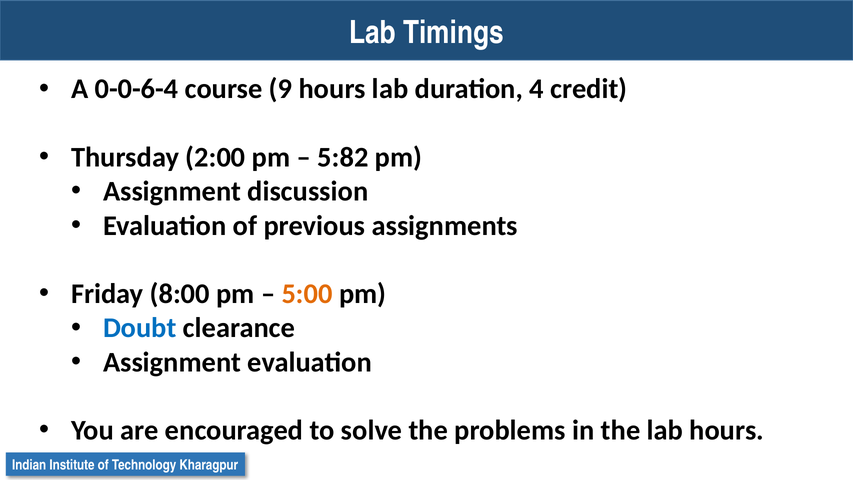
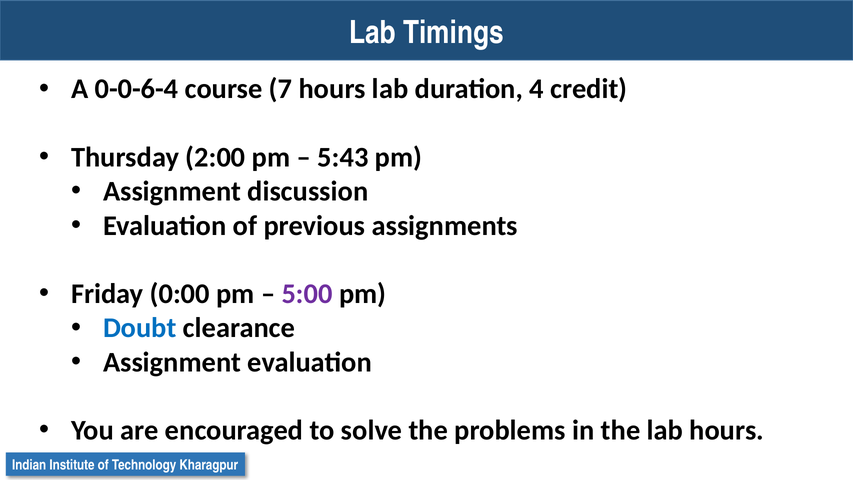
9: 9 -> 7
5:82: 5:82 -> 5:43
8:00: 8:00 -> 0:00
5:00 colour: orange -> purple
